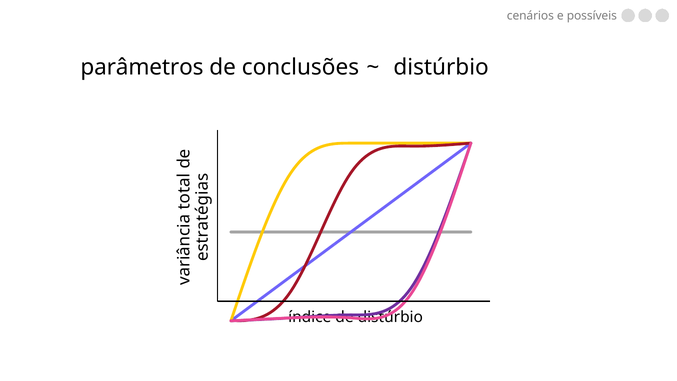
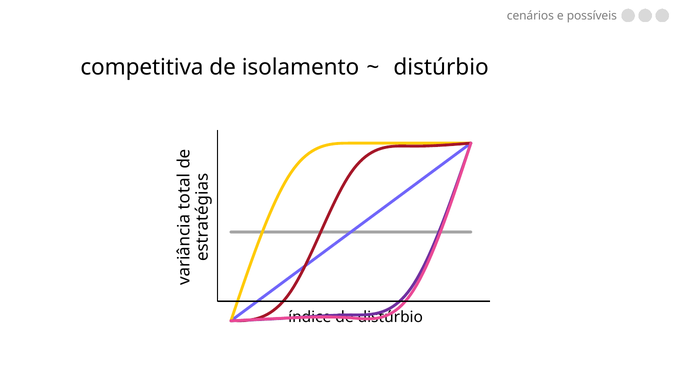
parâmetros: parâmetros -> competitiva
conclusões: conclusões -> isolamento
